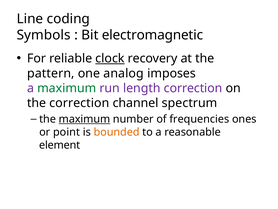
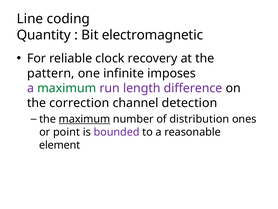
Symbols: Symbols -> Quantity
clock underline: present -> none
analog: analog -> infinite
length correction: correction -> difference
spectrum: spectrum -> detection
frequencies: frequencies -> distribution
bounded colour: orange -> purple
